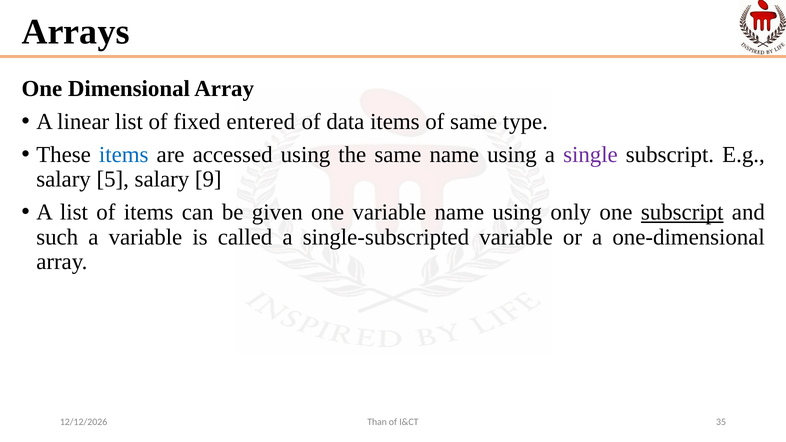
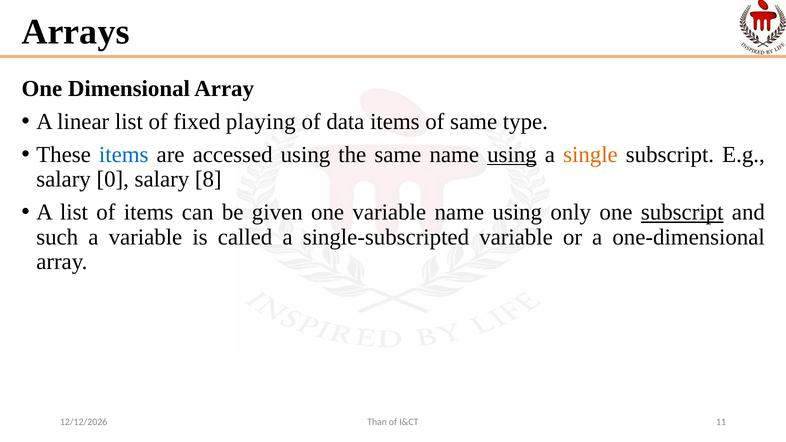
entered: entered -> playing
using at (512, 155) underline: none -> present
single colour: purple -> orange
5: 5 -> 0
9: 9 -> 8
35: 35 -> 11
